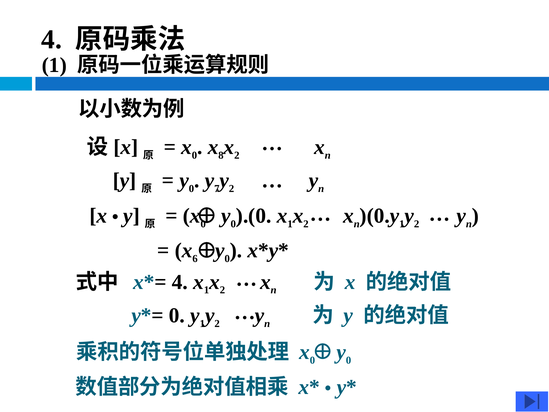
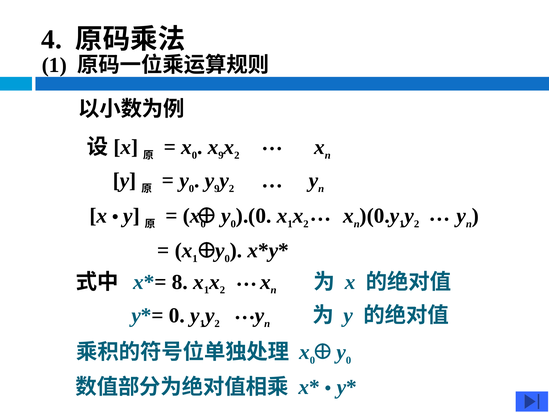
x 8: 8 -> 9
y 7: 7 -> 9
6 at (195, 258): 6 -> 1
4 at (180, 282): 4 -> 8
